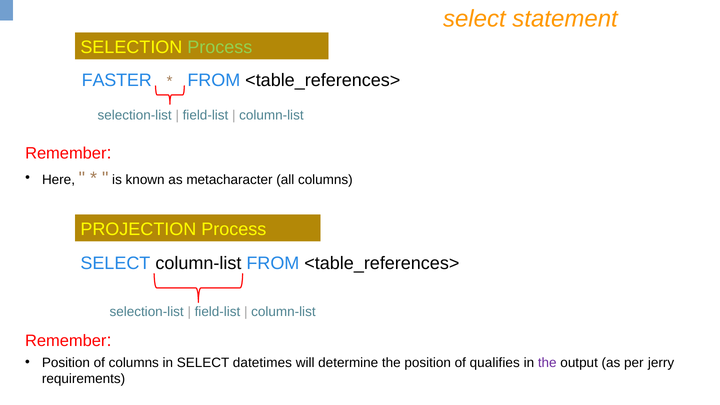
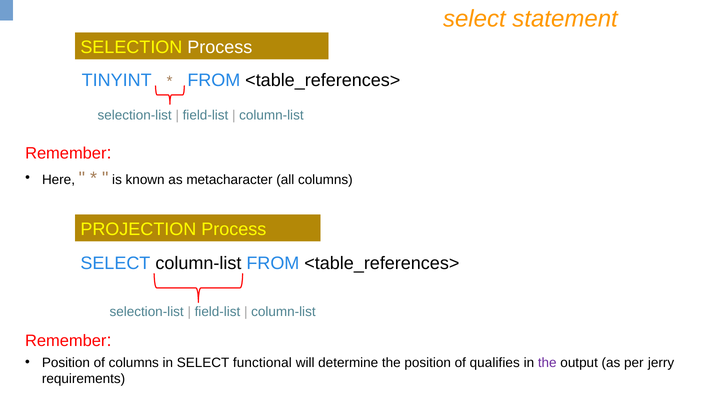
Process at (220, 47) colour: light green -> white
FASTER: FASTER -> TINYINT
datetimes: datetimes -> functional
